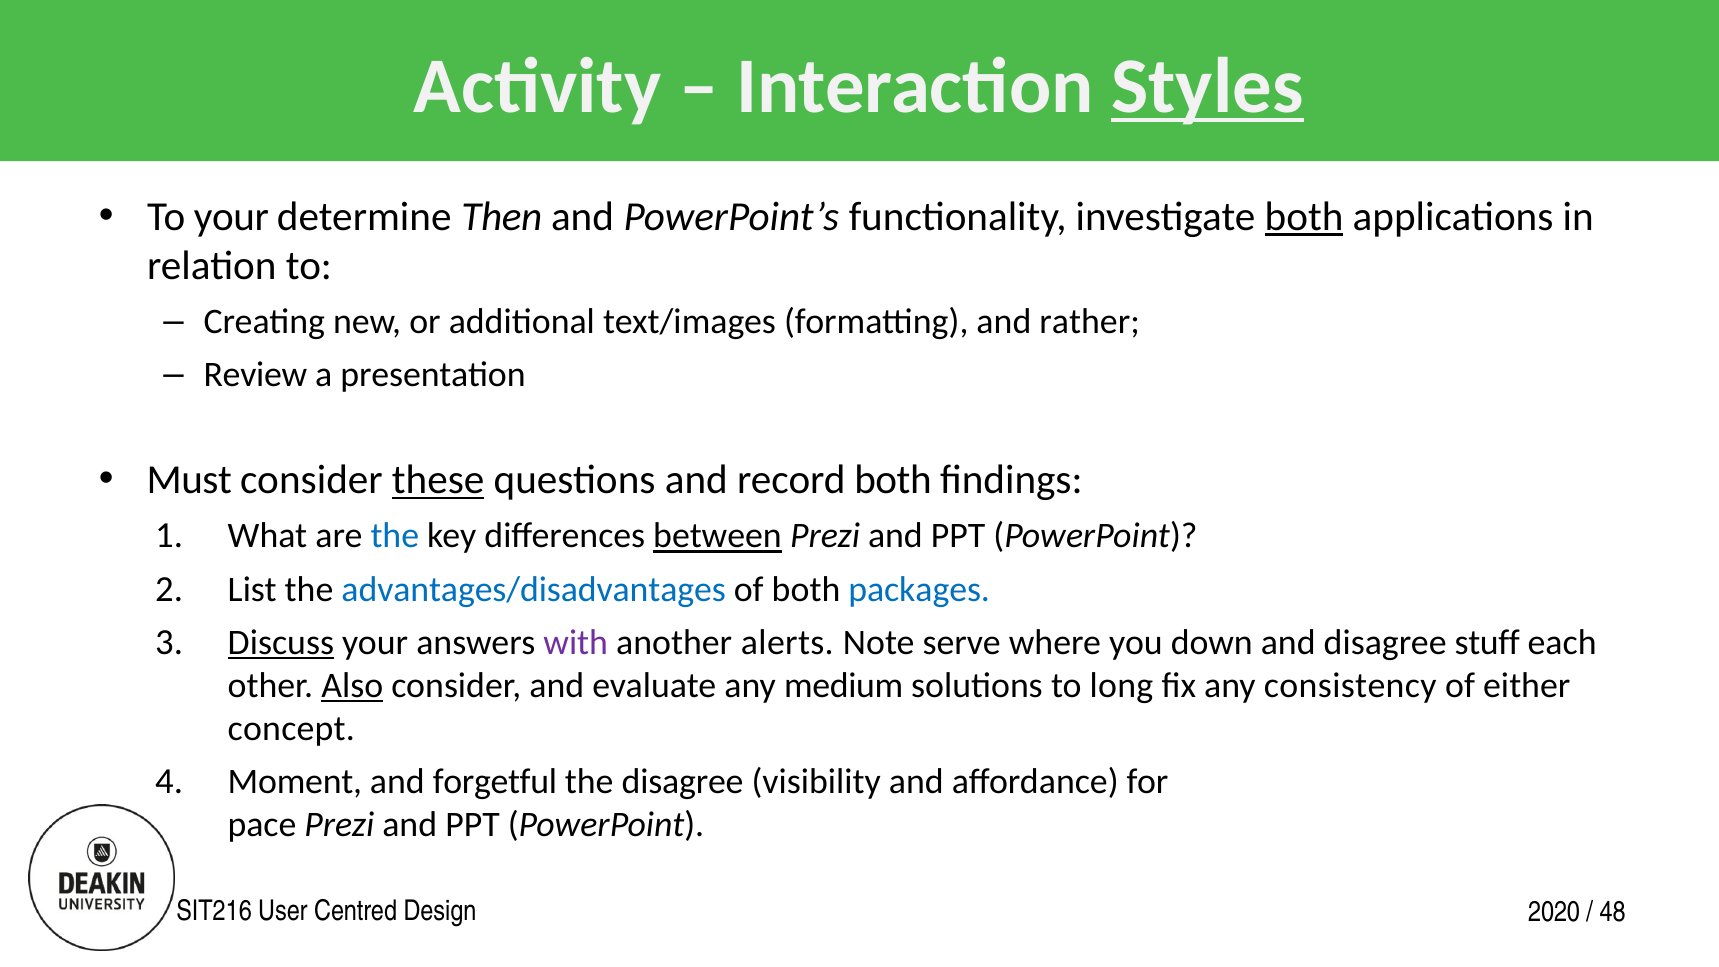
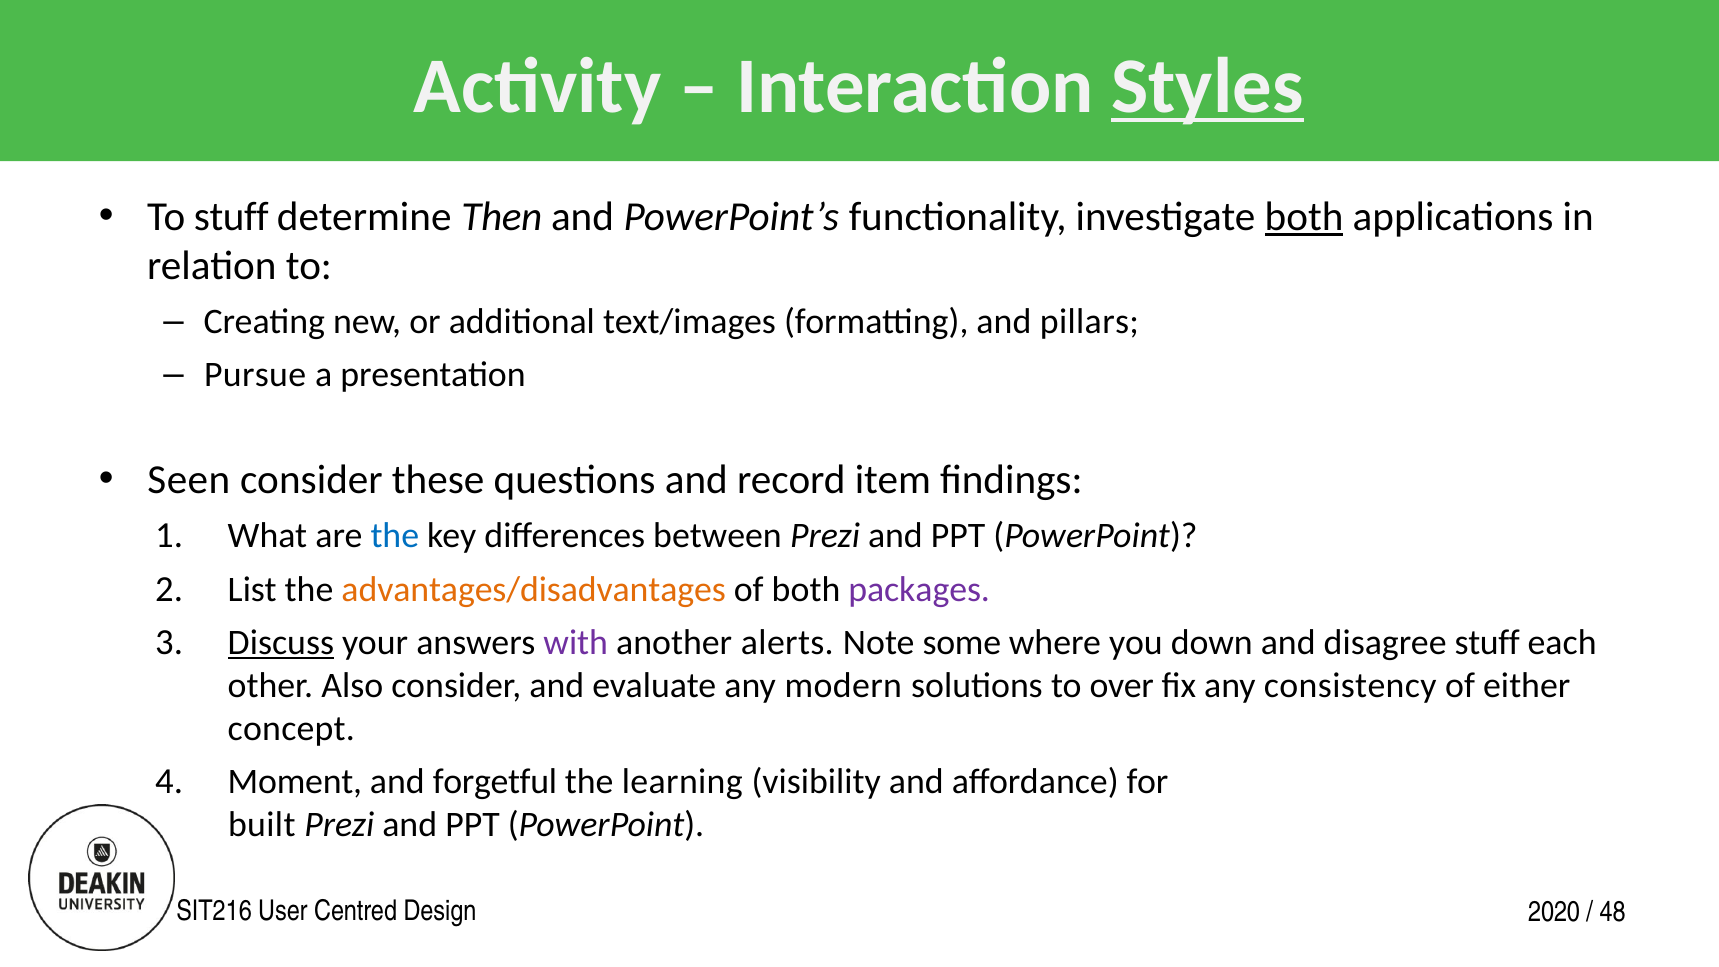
To your: your -> stuff
rather: rather -> pillars
Review: Review -> Pursue
Must: Must -> Seen
these underline: present -> none
record both: both -> item
between underline: present -> none
advantages/disadvantages colour: blue -> orange
packages colour: blue -> purple
serve: serve -> some
Also underline: present -> none
medium: medium -> modern
long: long -> over
the disagree: disagree -> learning
pace: pace -> built
